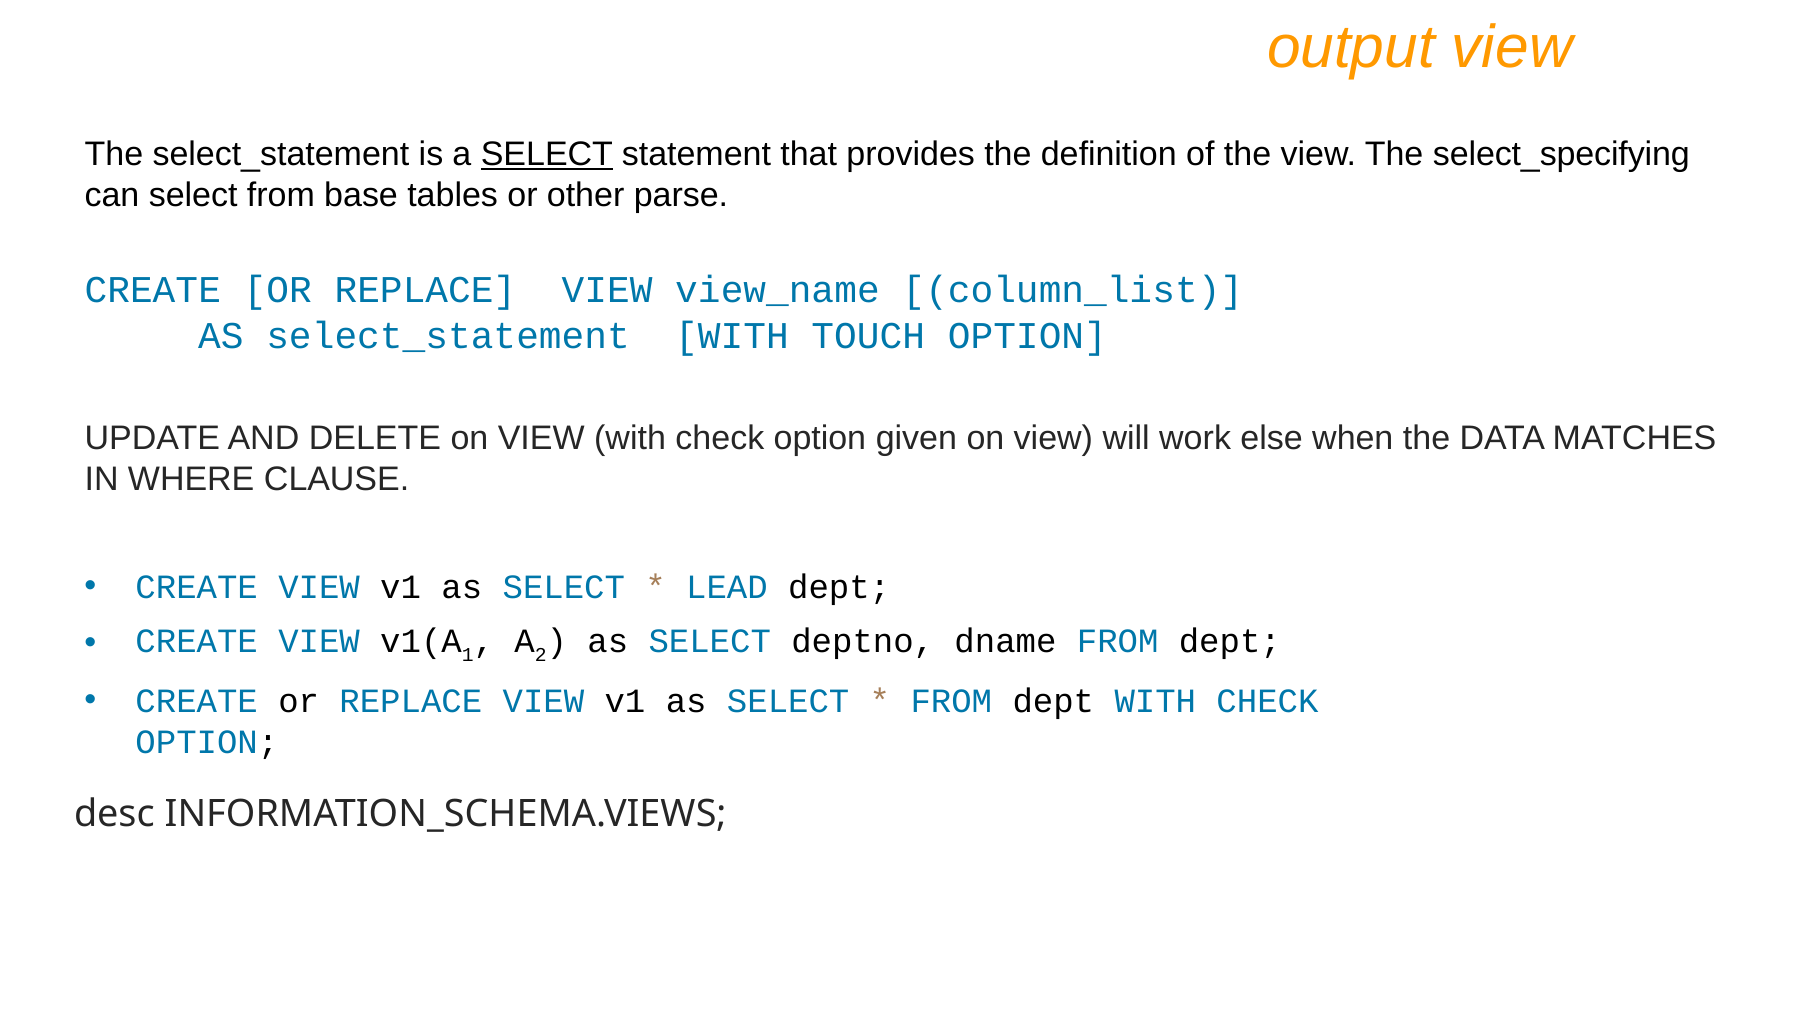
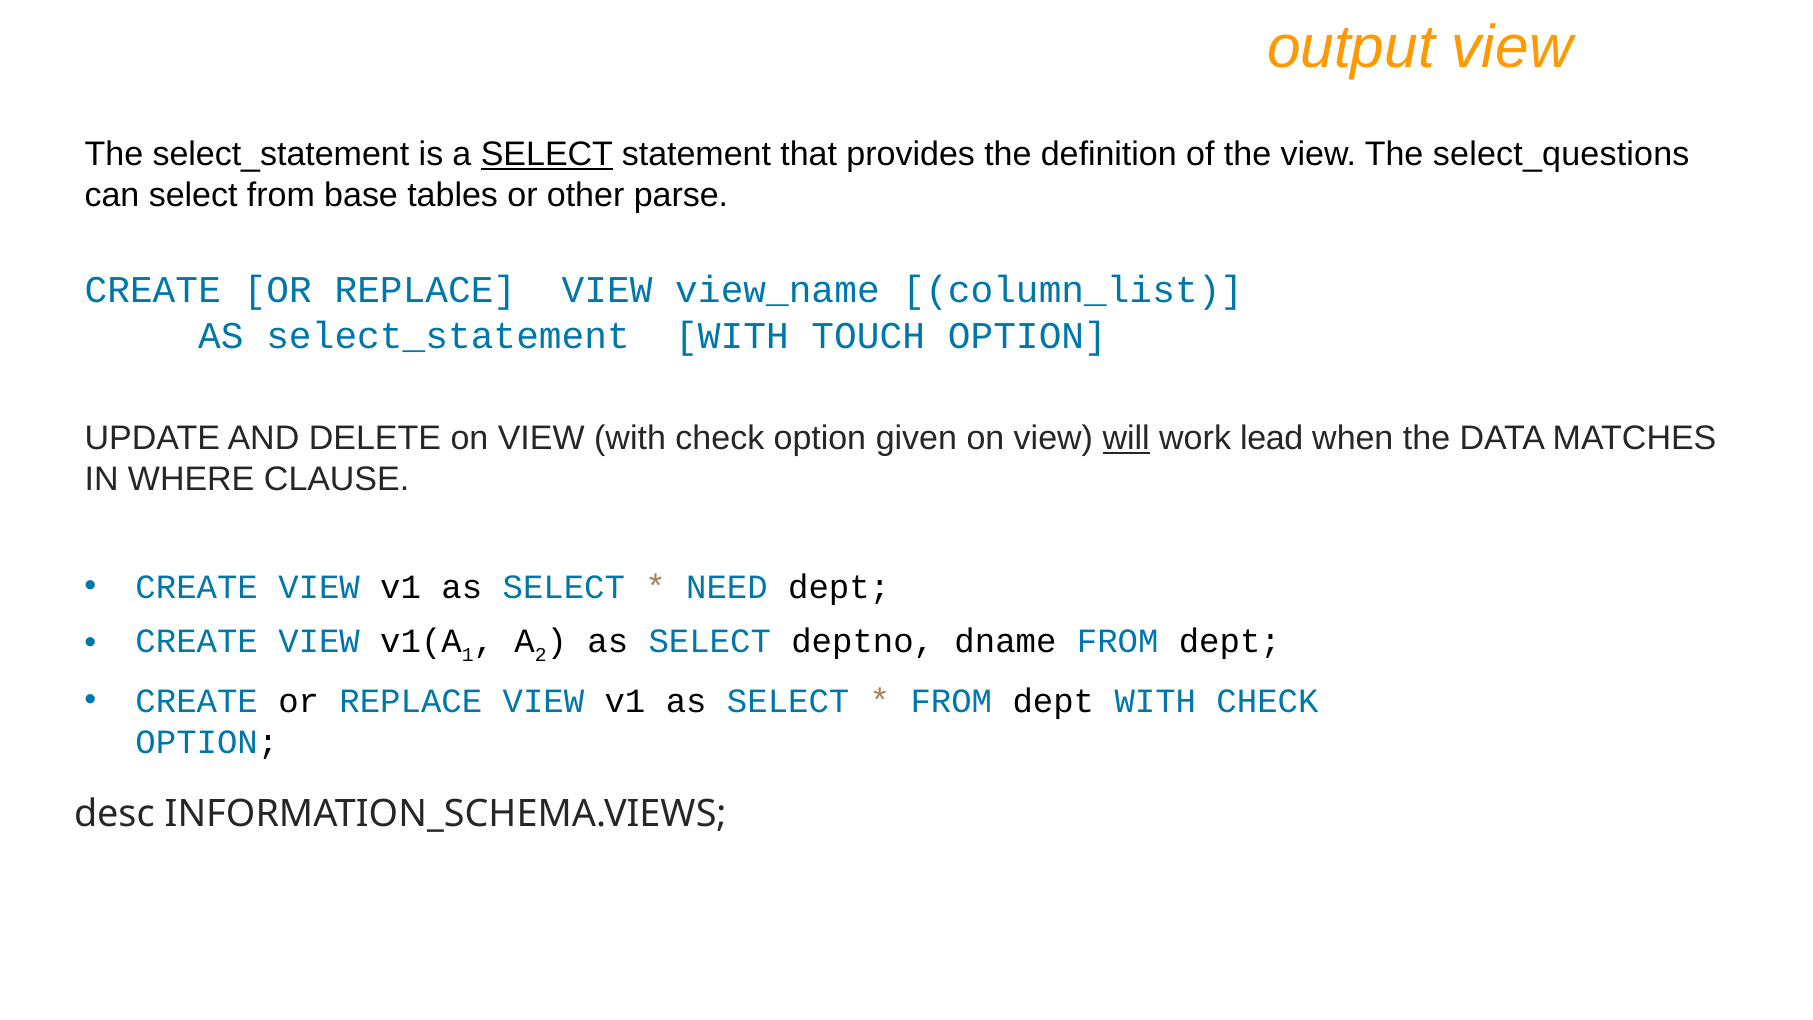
select_specifying: select_specifying -> select_questions
will underline: none -> present
else: else -> lead
LEAD: LEAD -> NEED
